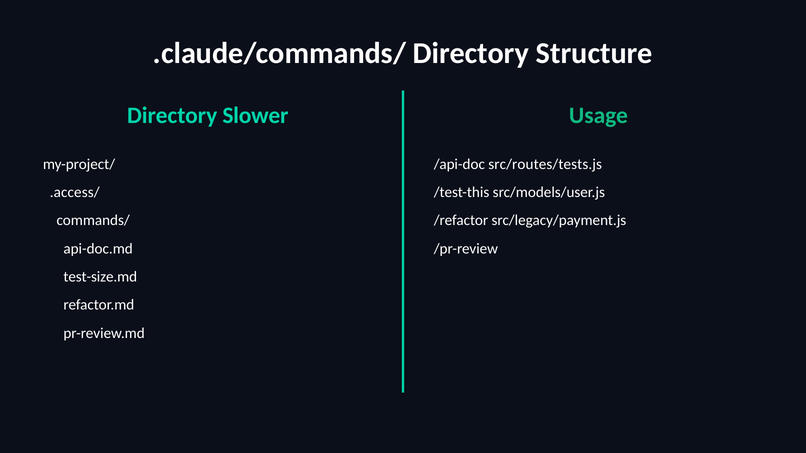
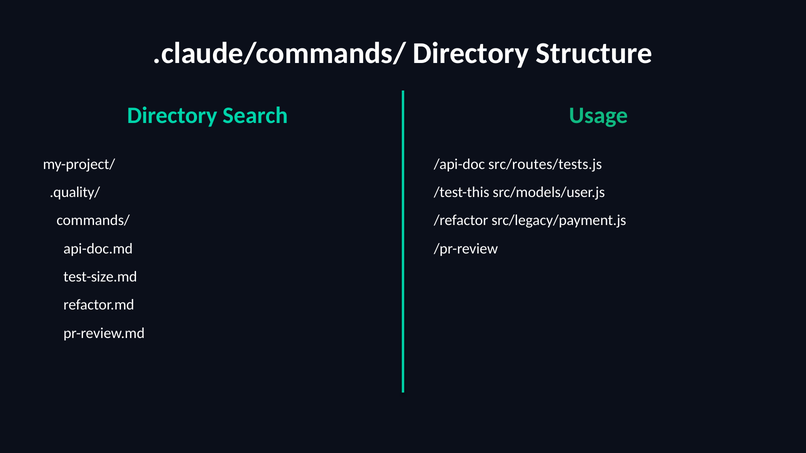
Slower: Slower -> Search
.access/: .access/ -> .quality/
